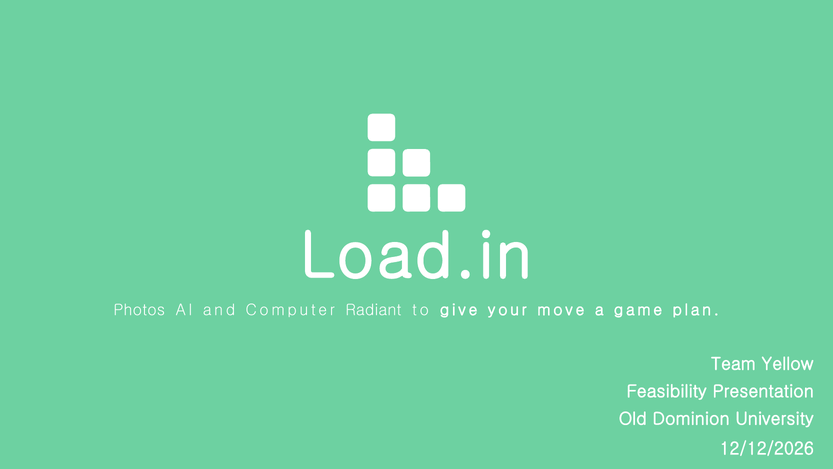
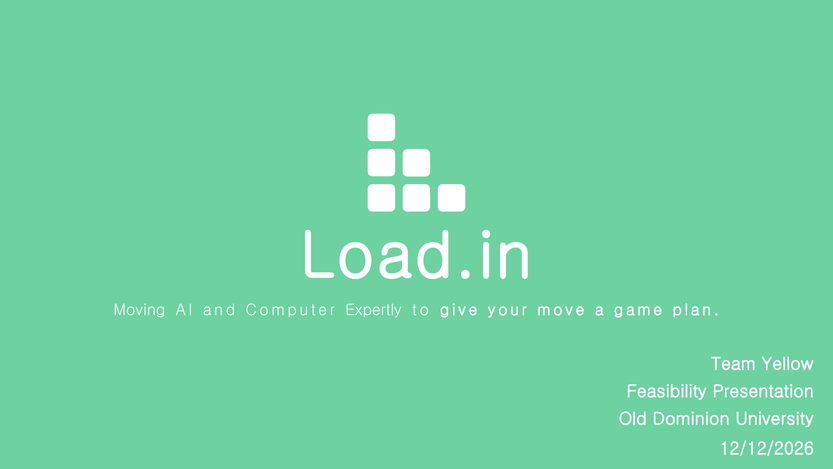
Photos: Photos -> Moving
Radiant: Radiant -> Expertly
